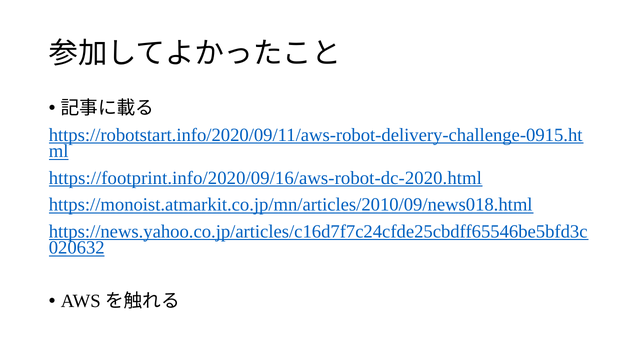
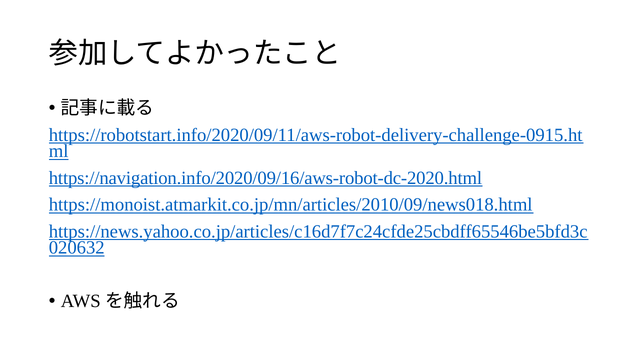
https://footprint.info/2020/09/16/aws-robot-dc-2020.html: https://footprint.info/2020/09/16/aws-robot-dc-2020.html -> https://navigation.info/2020/09/16/aws-robot-dc-2020.html
